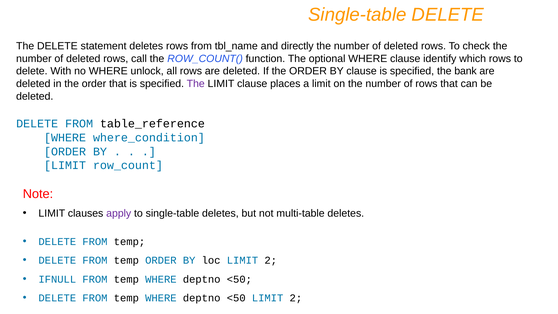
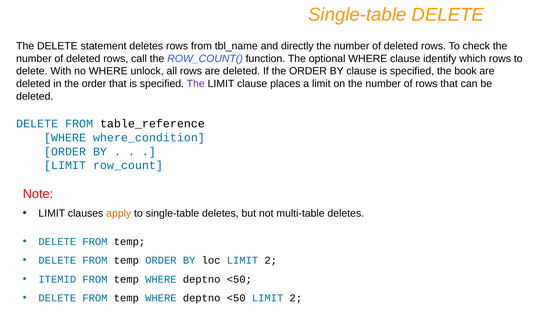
bank: bank -> book
apply colour: purple -> orange
IFNULL: IFNULL -> ITEMID
